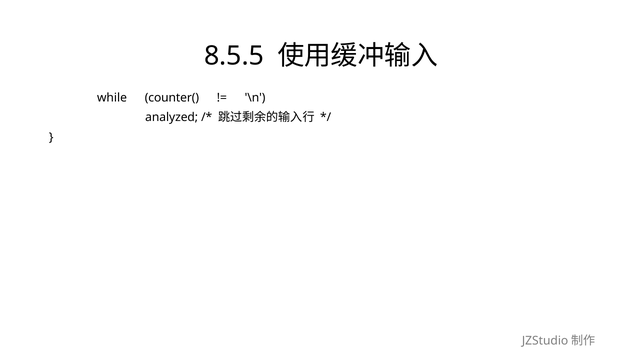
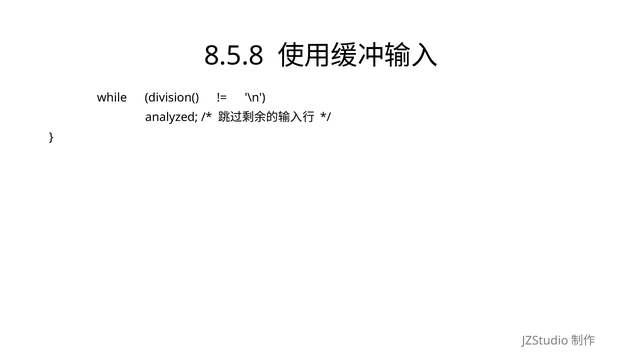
8.5.5: 8.5.5 -> 8.5.8
counter(: counter( -> division(
